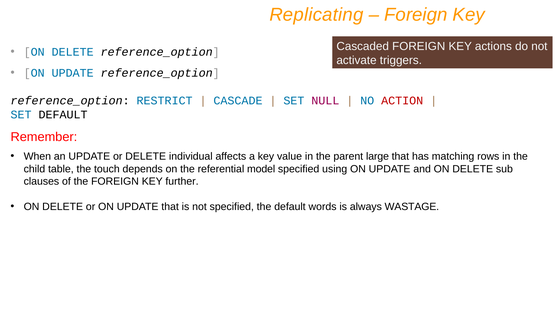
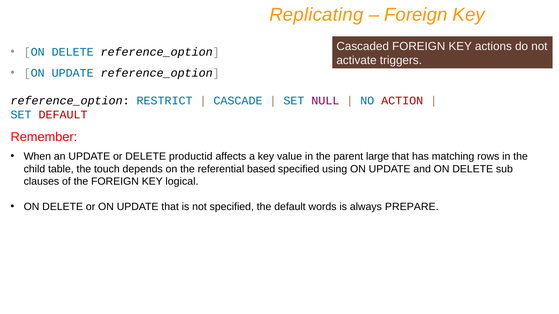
DEFAULT at (63, 115) colour: black -> red
individual: individual -> productid
model: model -> based
further: further -> logical
WASTAGE: WASTAGE -> PREPARE
